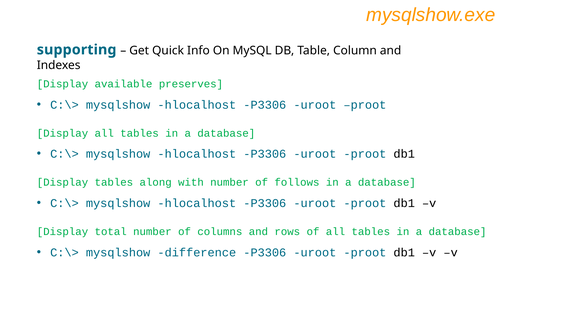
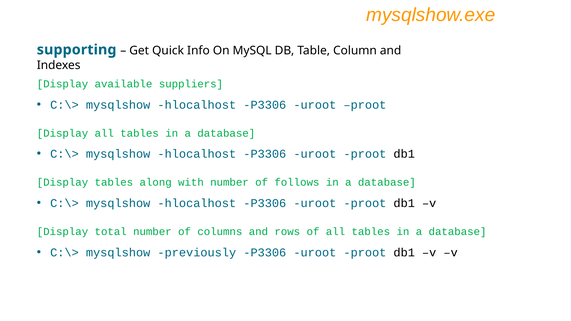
preserves: preserves -> suppliers
difference: difference -> previously
